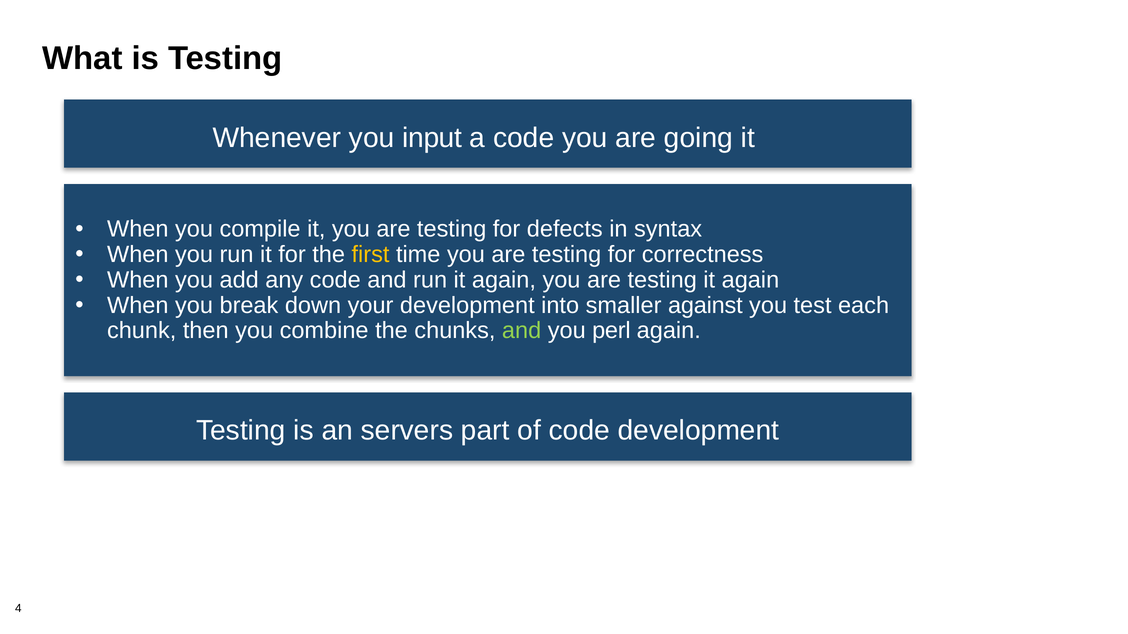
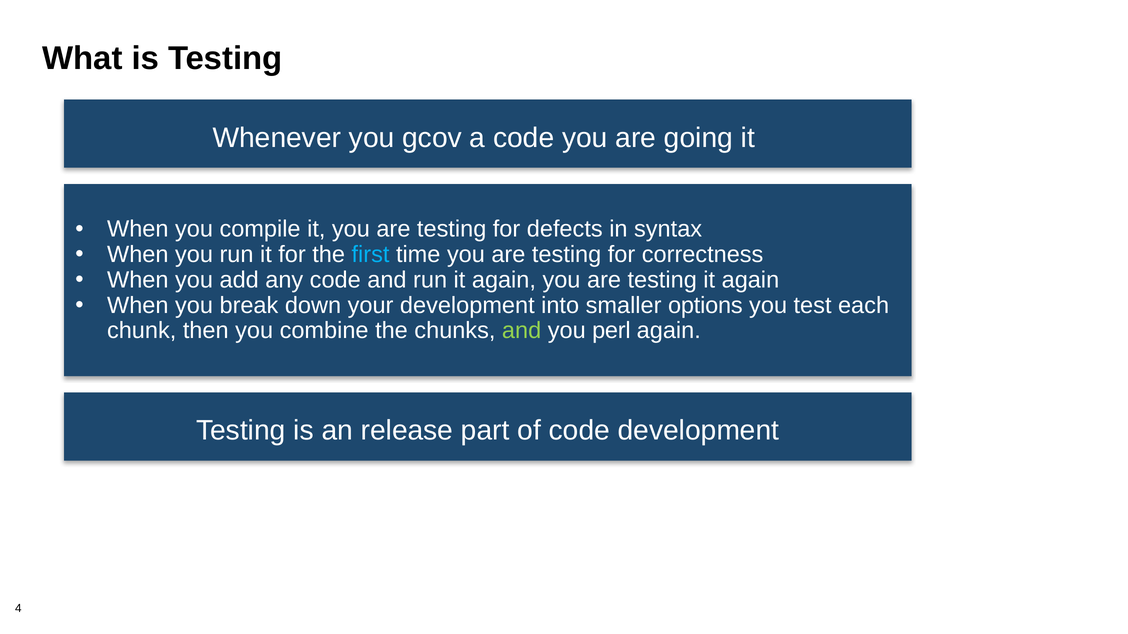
input: input -> gcov
first colour: yellow -> light blue
against: against -> options
servers: servers -> release
